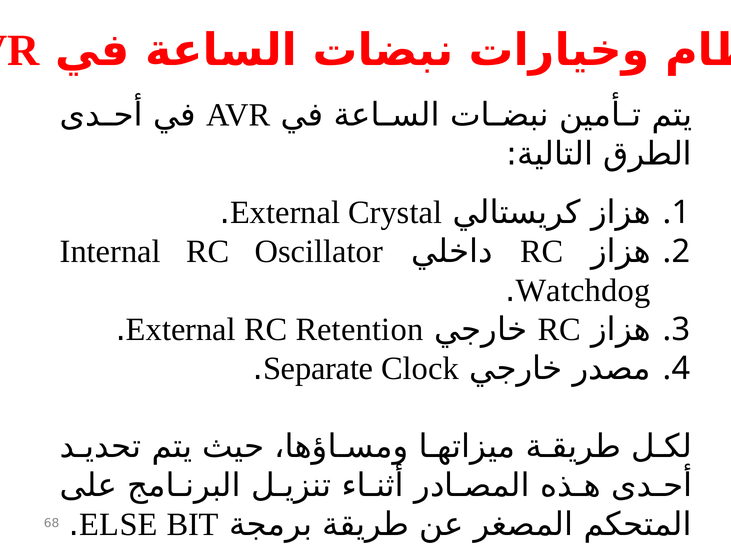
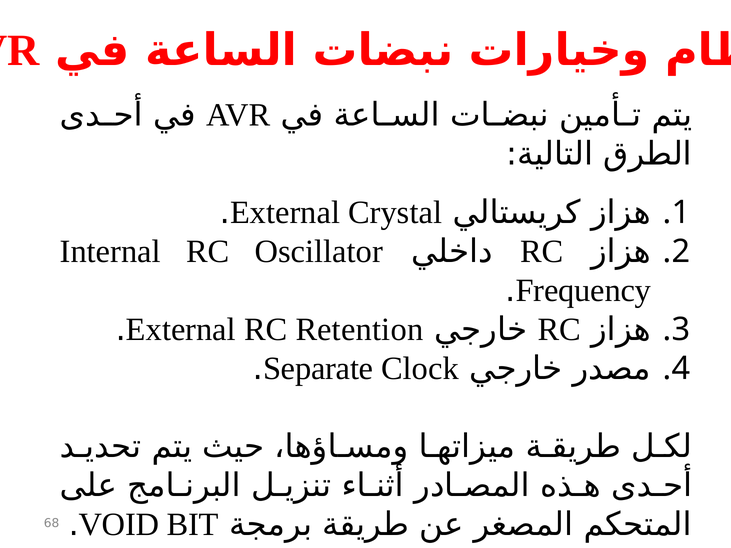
Watchdog: Watchdog -> Frequency
ELSE: ELSE -> VOID
